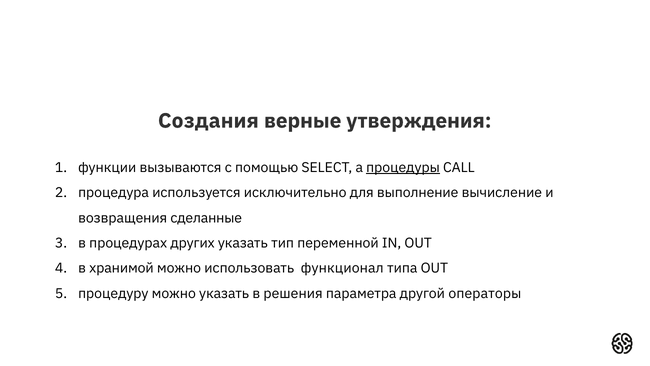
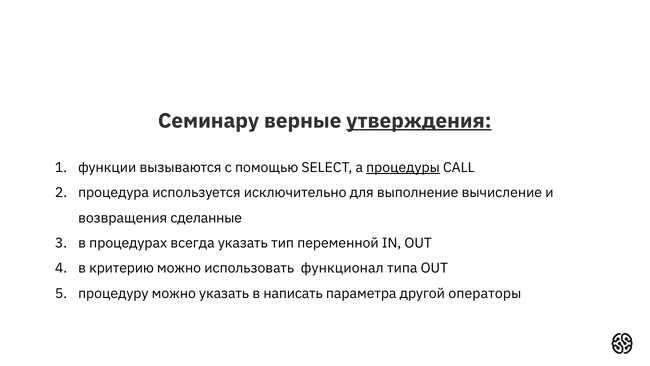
Создания: Создания -> Семинару
утверждения underline: none -> present
других: других -> всегда
хранимой: хранимой -> критерию
решения: решения -> написать
